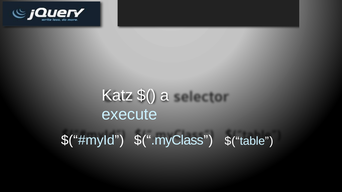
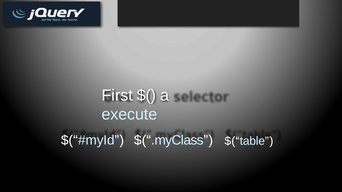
Katz: Katz -> First
